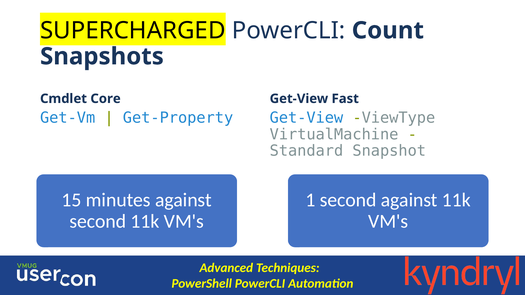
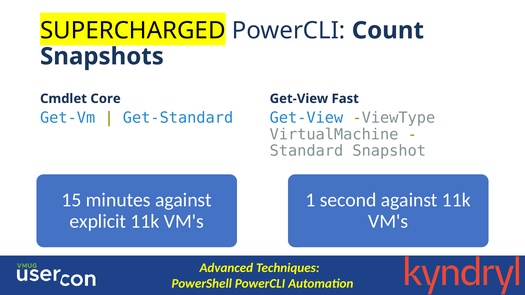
Get-Property: Get-Property -> Get-Standard
second at (98, 222): second -> explicit
